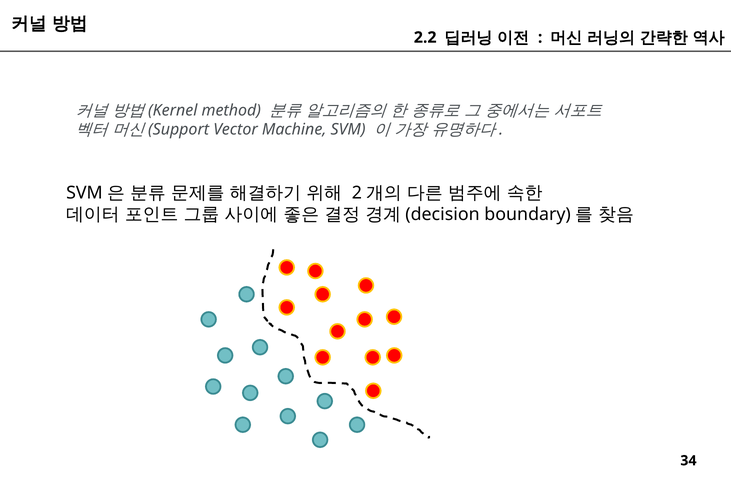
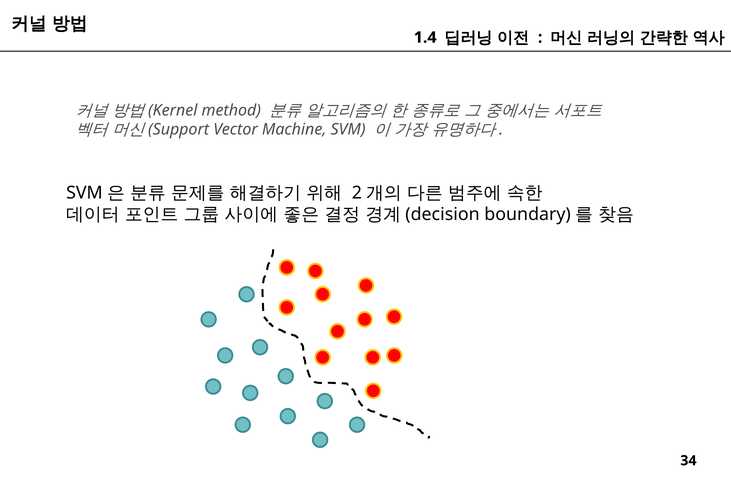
2.2: 2.2 -> 1.4
